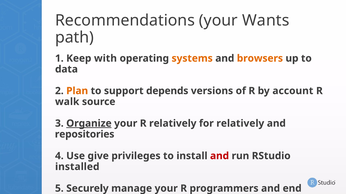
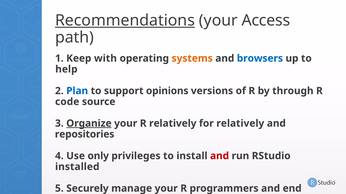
Recommendations underline: none -> present
Wants: Wants -> Access
browsers colour: orange -> blue
data: data -> help
Plan colour: orange -> blue
depends: depends -> opinions
account: account -> through
walk: walk -> code
give: give -> only
